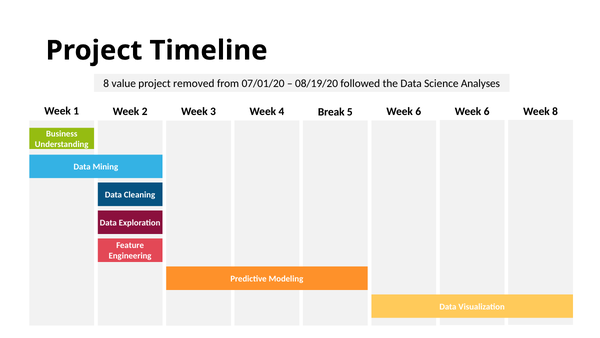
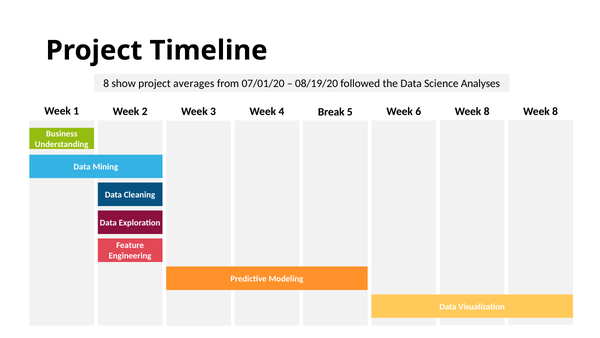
value: value -> show
removed: removed -> averages
6 Week 6: 6 -> 8
